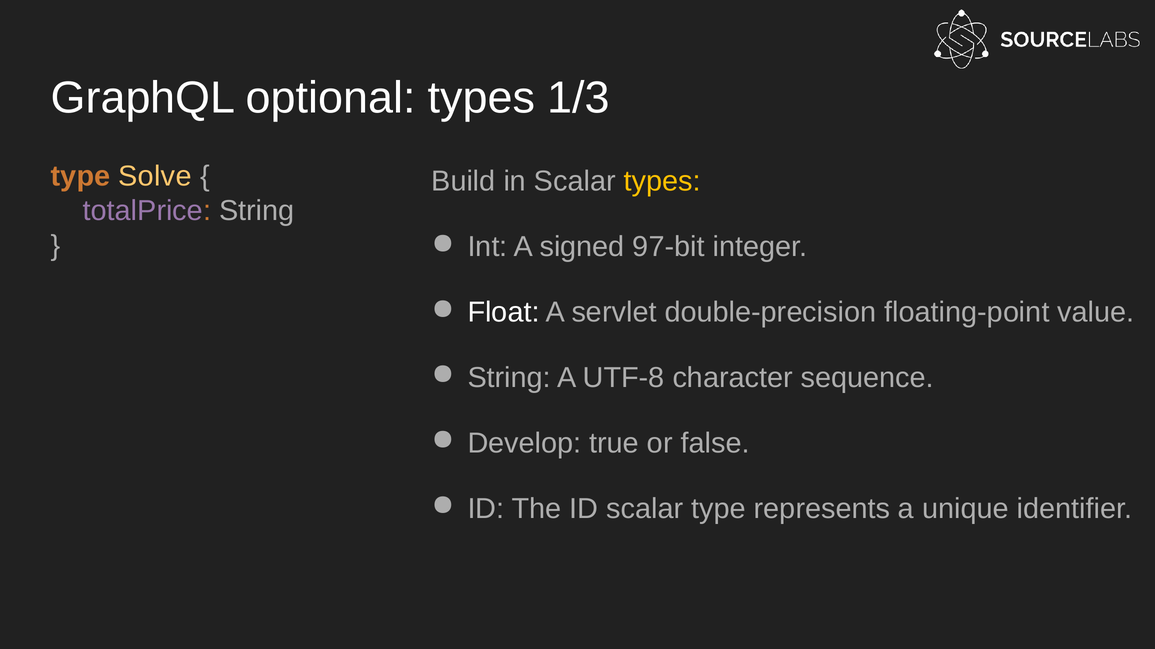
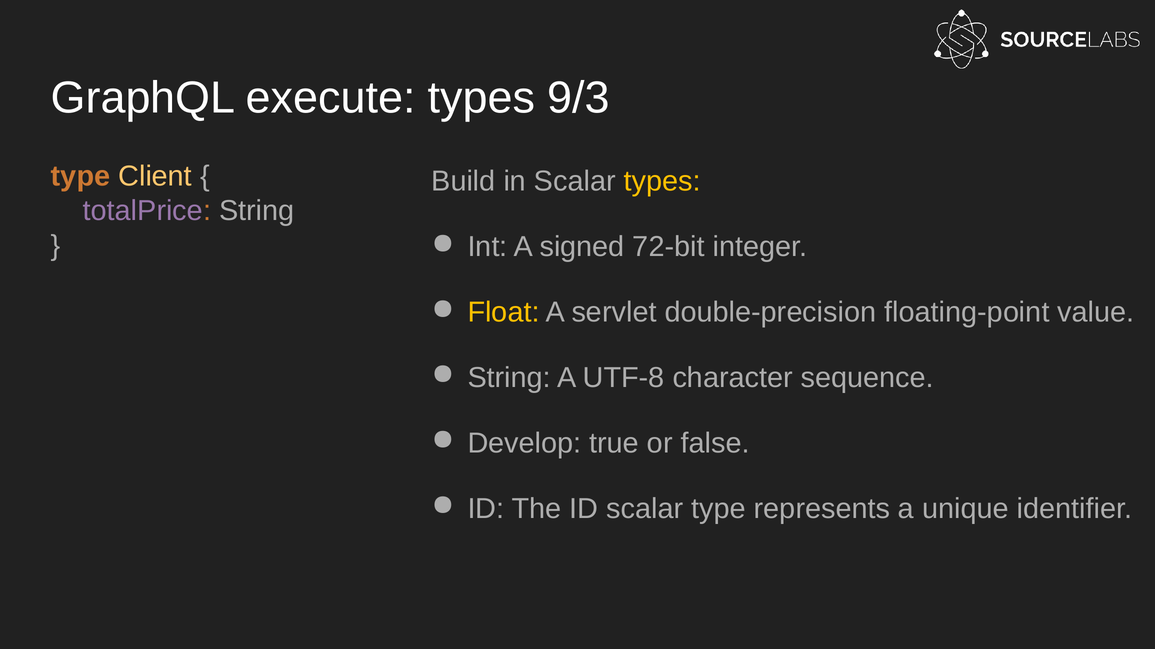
optional: optional -> execute
1/3: 1/3 -> 9/3
Solve: Solve -> Client
97‐bit: 97‐bit -> 72‐bit
Float colour: white -> yellow
